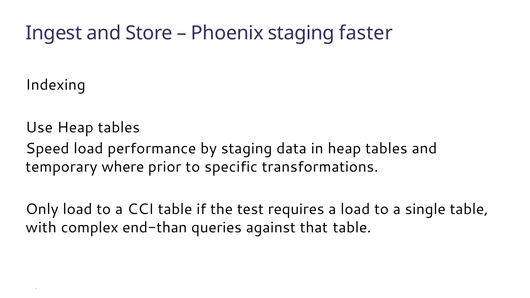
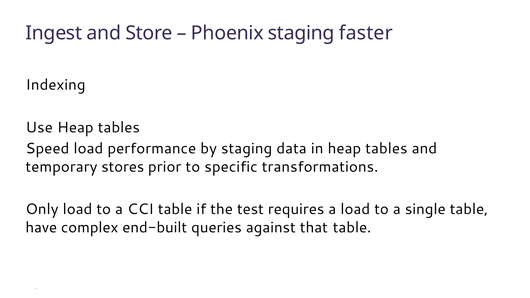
where: where -> stores
with: with -> have
end-than: end-than -> end-built
